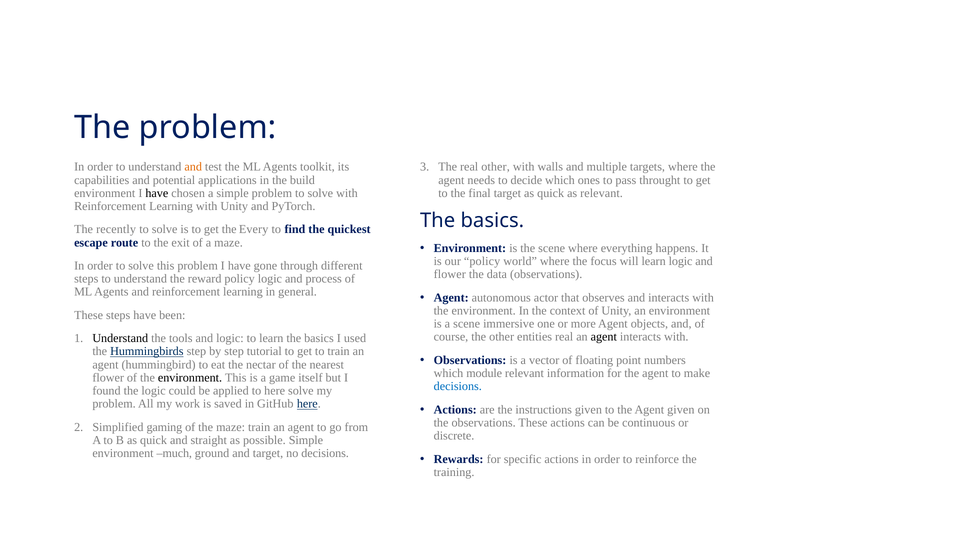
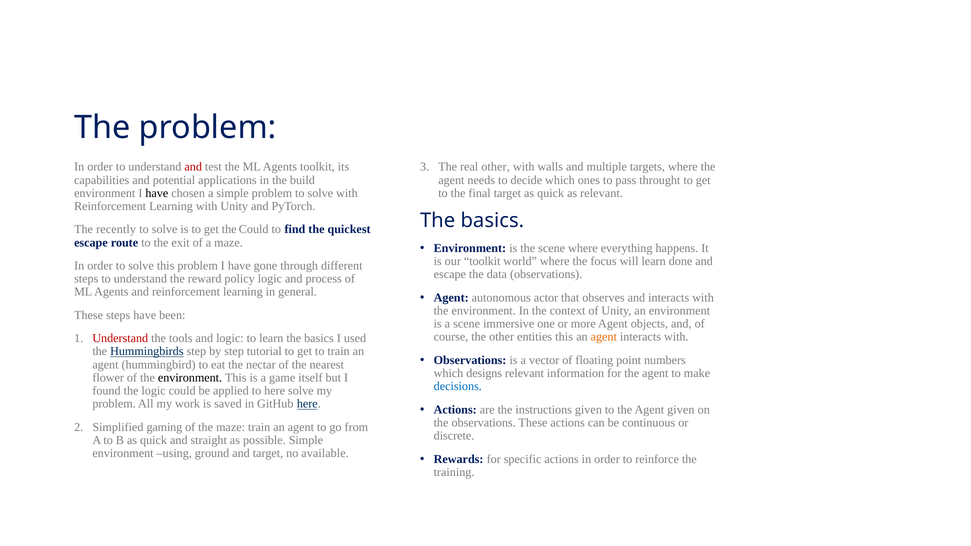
and at (193, 167) colour: orange -> red
the Every: Every -> Could
our policy: policy -> toolkit
learn logic: logic -> done
flower at (450, 275): flower -> escape
entities real: real -> this
agent at (604, 337) colour: black -> orange
Understand at (120, 338) colour: black -> red
module: module -> designs
much: much -> using
no decisions: decisions -> available
